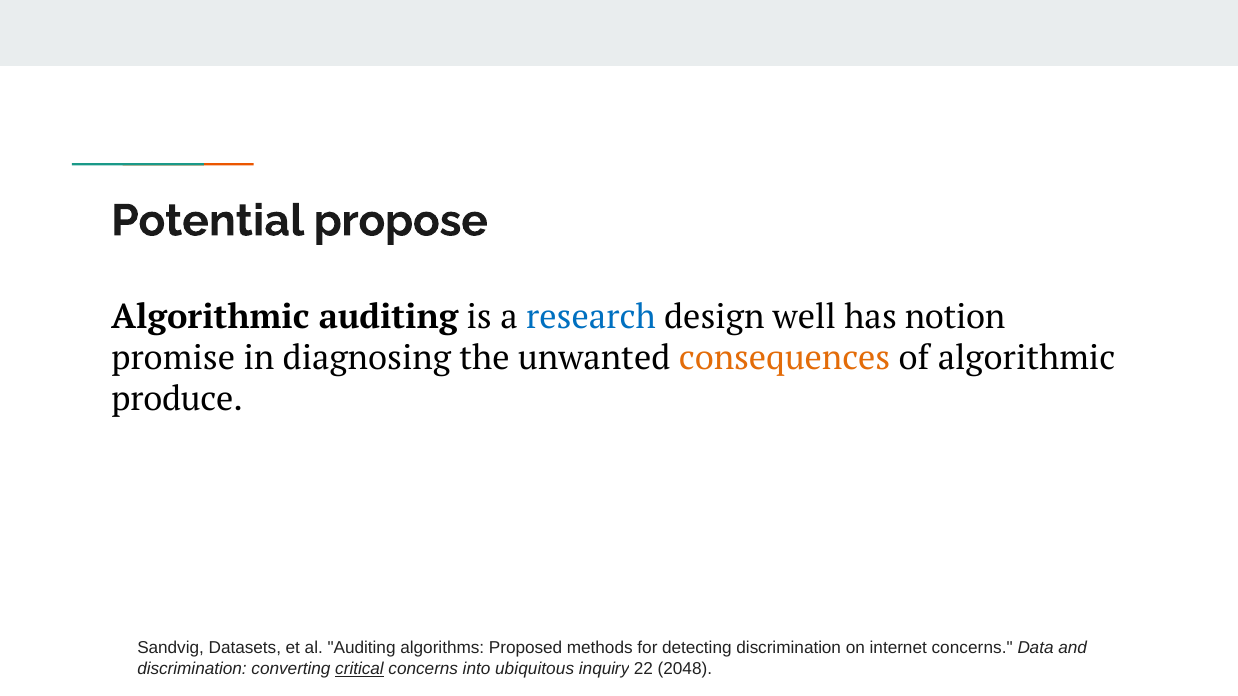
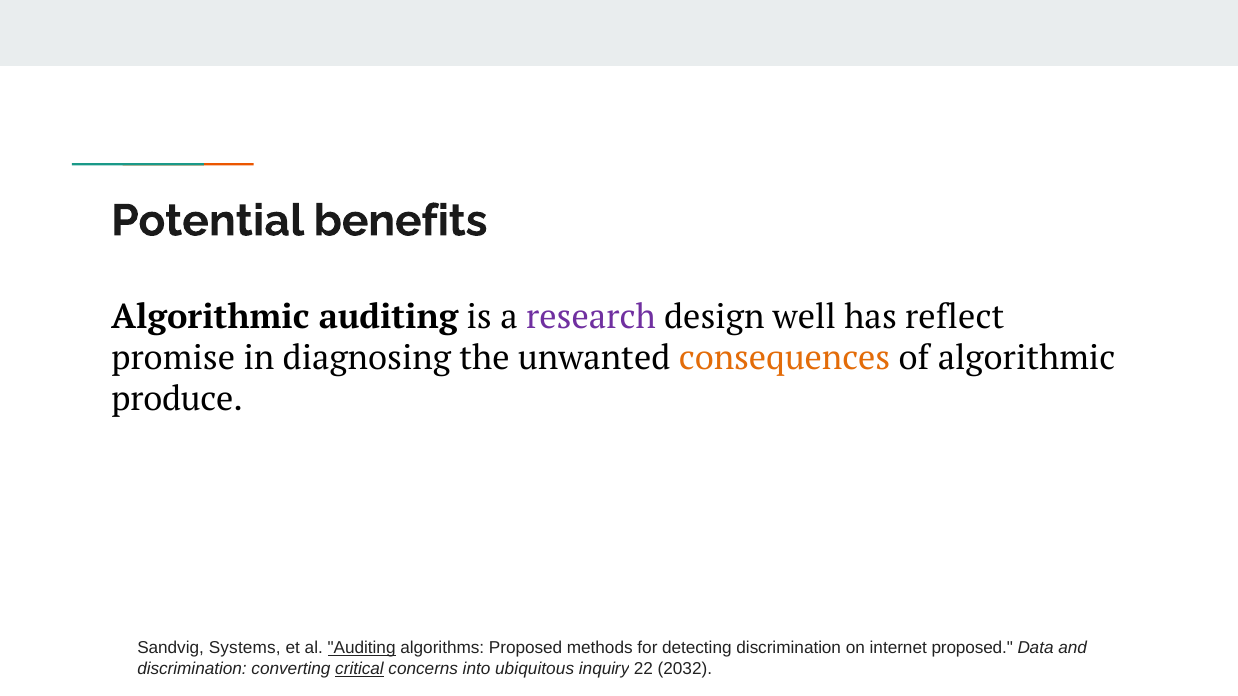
propose: propose -> benefits
research colour: blue -> purple
notion: notion -> reflect
Datasets: Datasets -> Systems
Auditing at (362, 648) underline: none -> present
internet concerns: concerns -> proposed
2048: 2048 -> 2032
